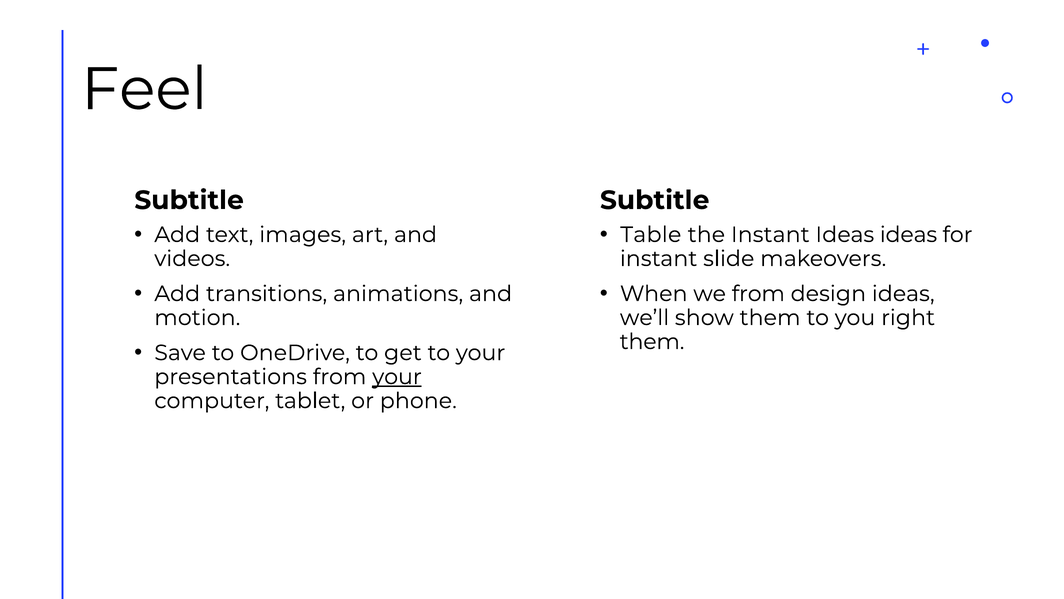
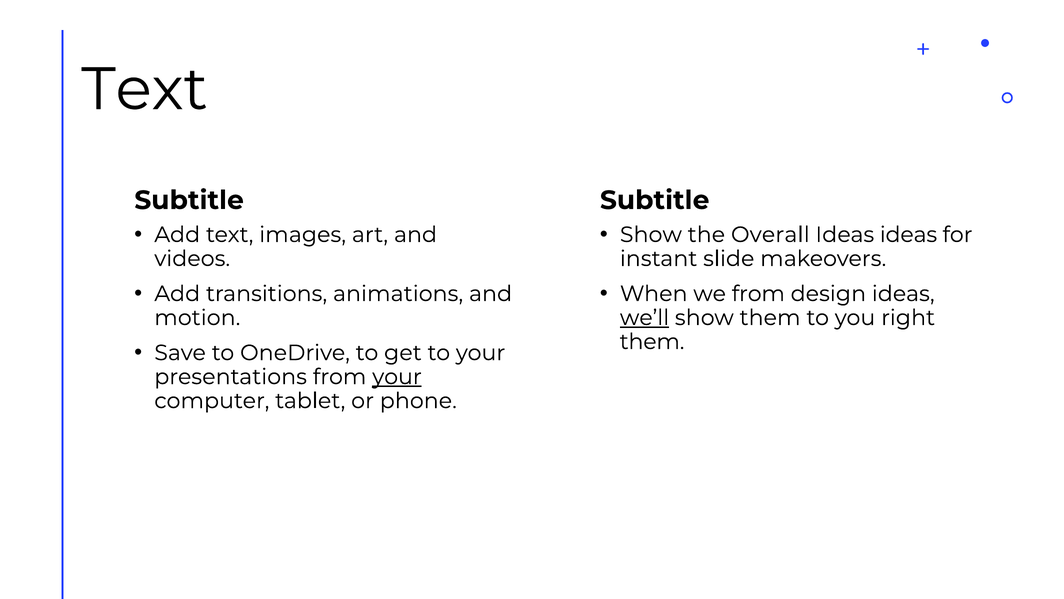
Feel at (144, 89): Feel -> Text
Table at (651, 234): Table -> Show
the Instant: Instant -> Overall
we’ll underline: none -> present
